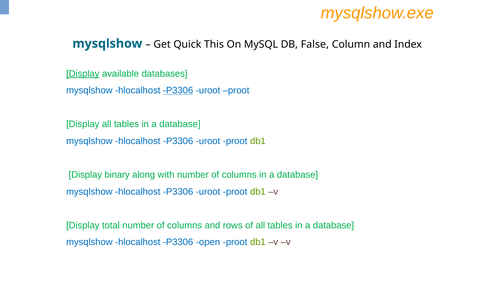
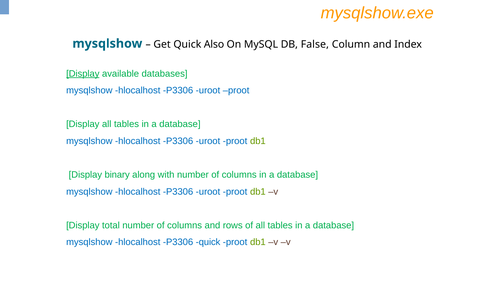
This: This -> Also
P3306 at (178, 91) underline: present -> none
P3306 open: open -> quick
